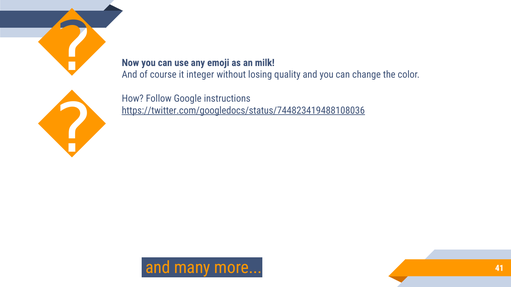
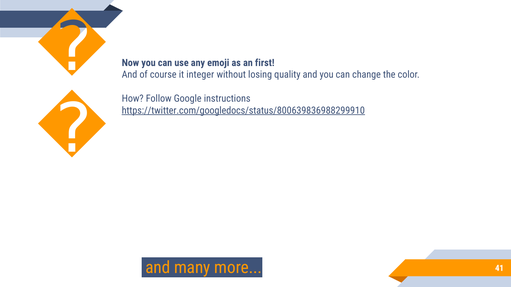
milk: milk -> first
https://twitter.com/googledocs/status/744823419488108036: https://twitter.com/googledocs/status/744823419488108036 -> https://twitter.com/googledocs/status/800639836988299910
